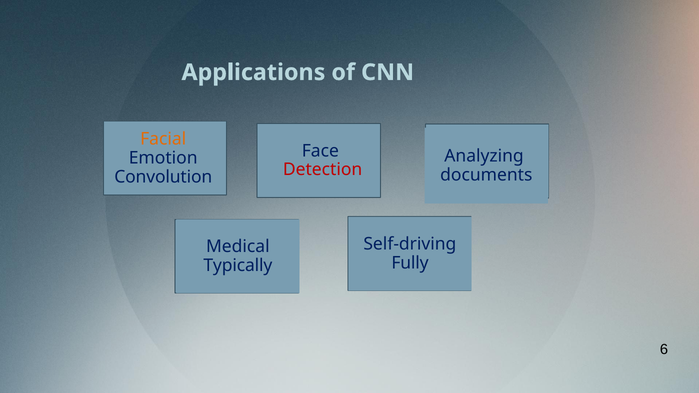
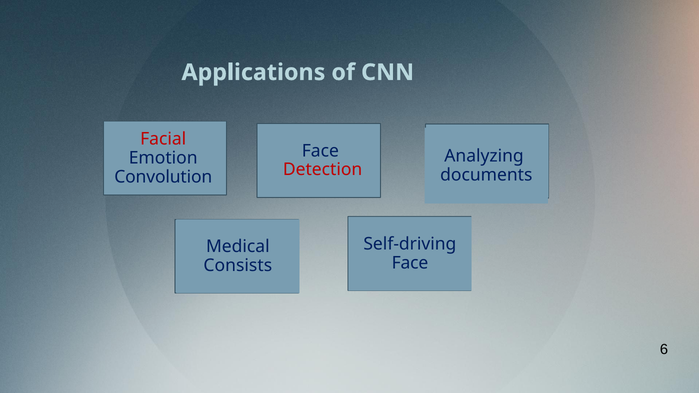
Facial colour: orange -> red
Fully at (410, 263): Fully -> Face
Typically: Typically -> Consists
